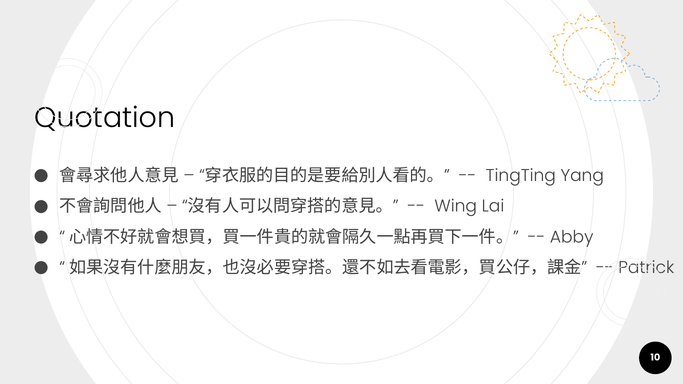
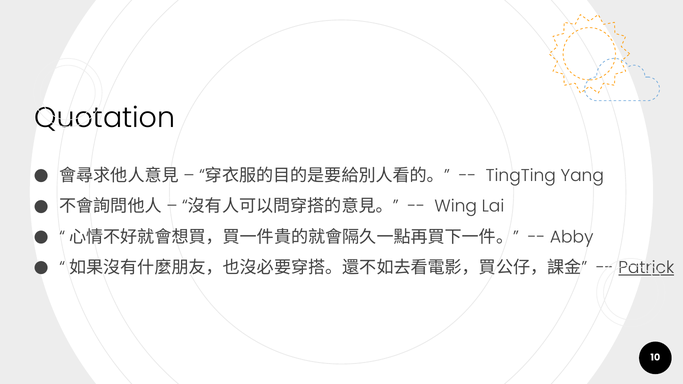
Patrick underline: none -> present
